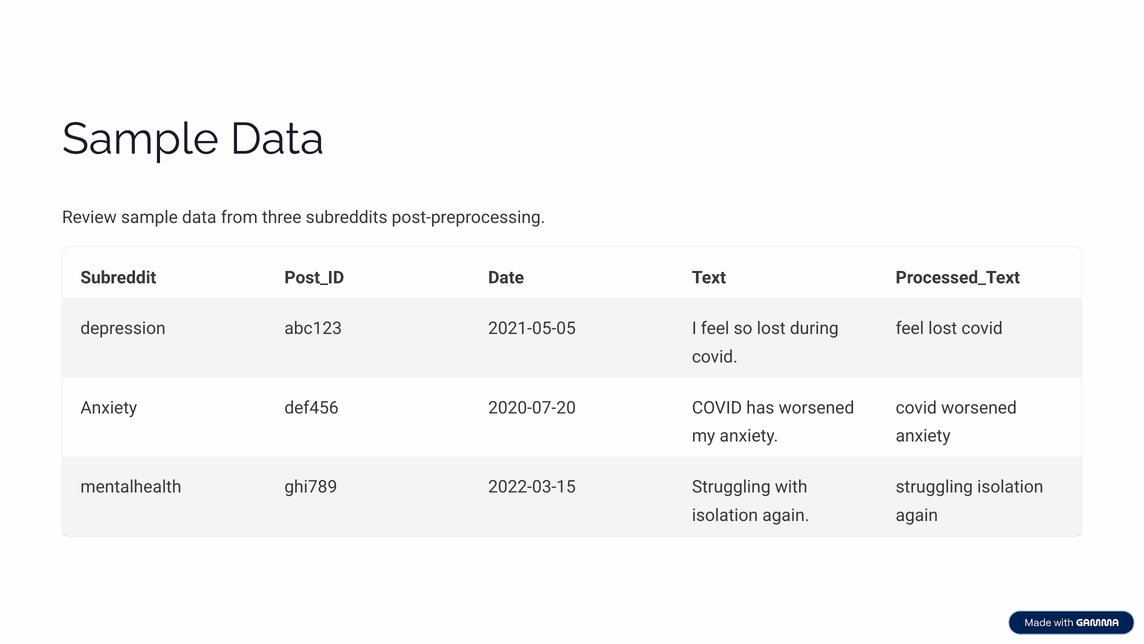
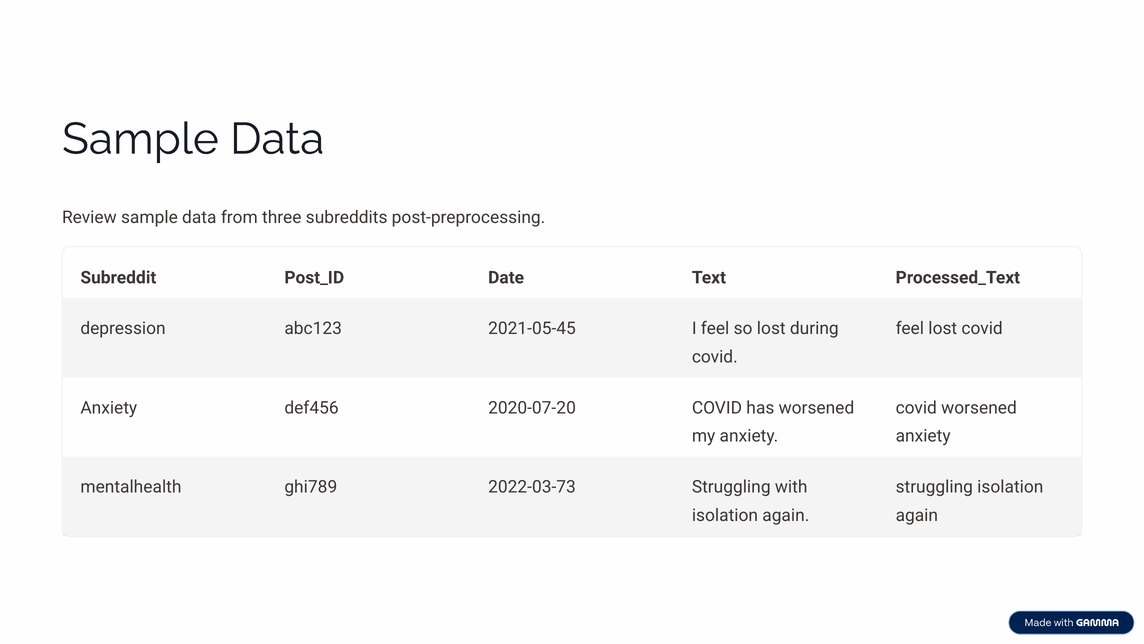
2021-05-05: 2021-05-05 -> 2021-05-45
2022-03-15: 2022-03-15 -> 2022-03-73
